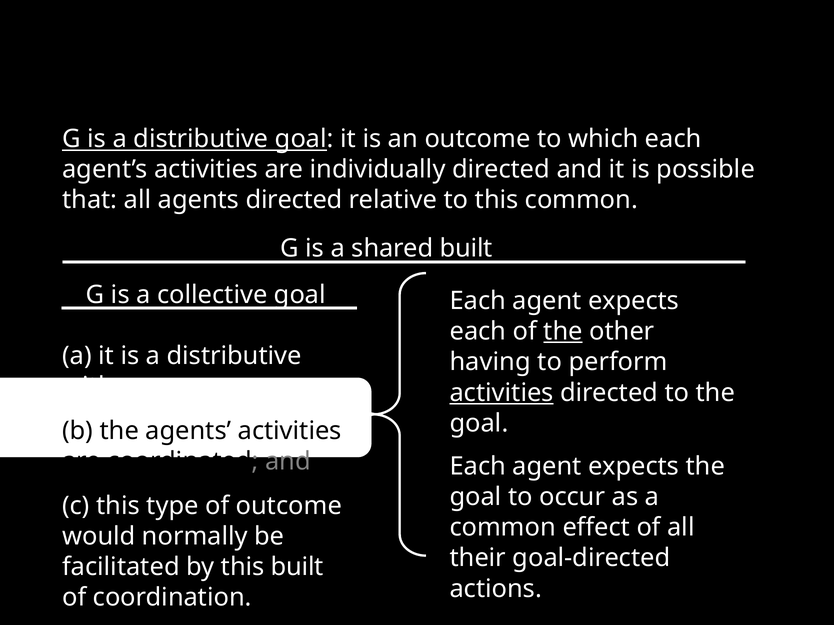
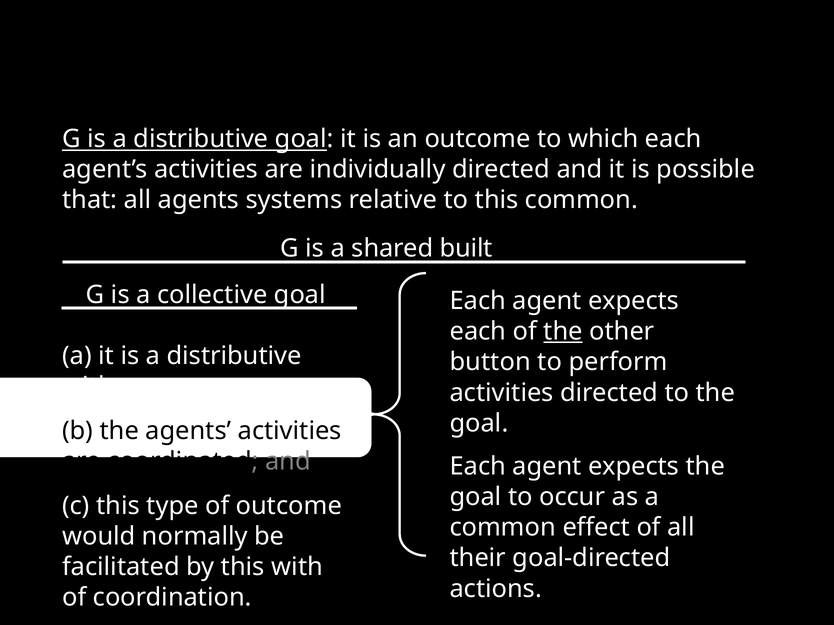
agents directed: directed -> systems
having: having -> button
activities at (502, 393) underline: present -> none
this built: built -> with
